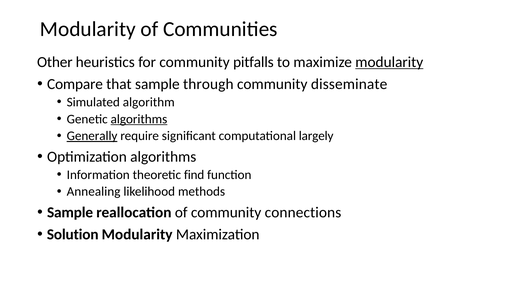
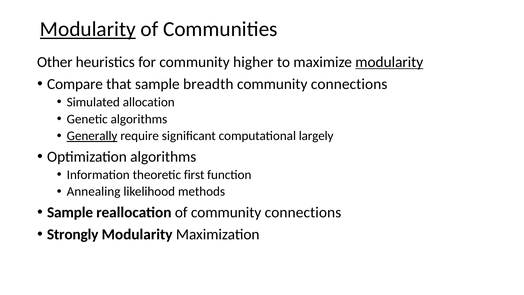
Modularity at (88, 29) underline: none -> present
pitfalls: pitfalls -> higher
through: through -> breadth
disseminate at (349, 84): disseminate -> connections
algorithm: algorithm -> allocation
algorithms at (139, 119) underline: present -> none
find: find -> first
Solution: Solution -> Strongly
